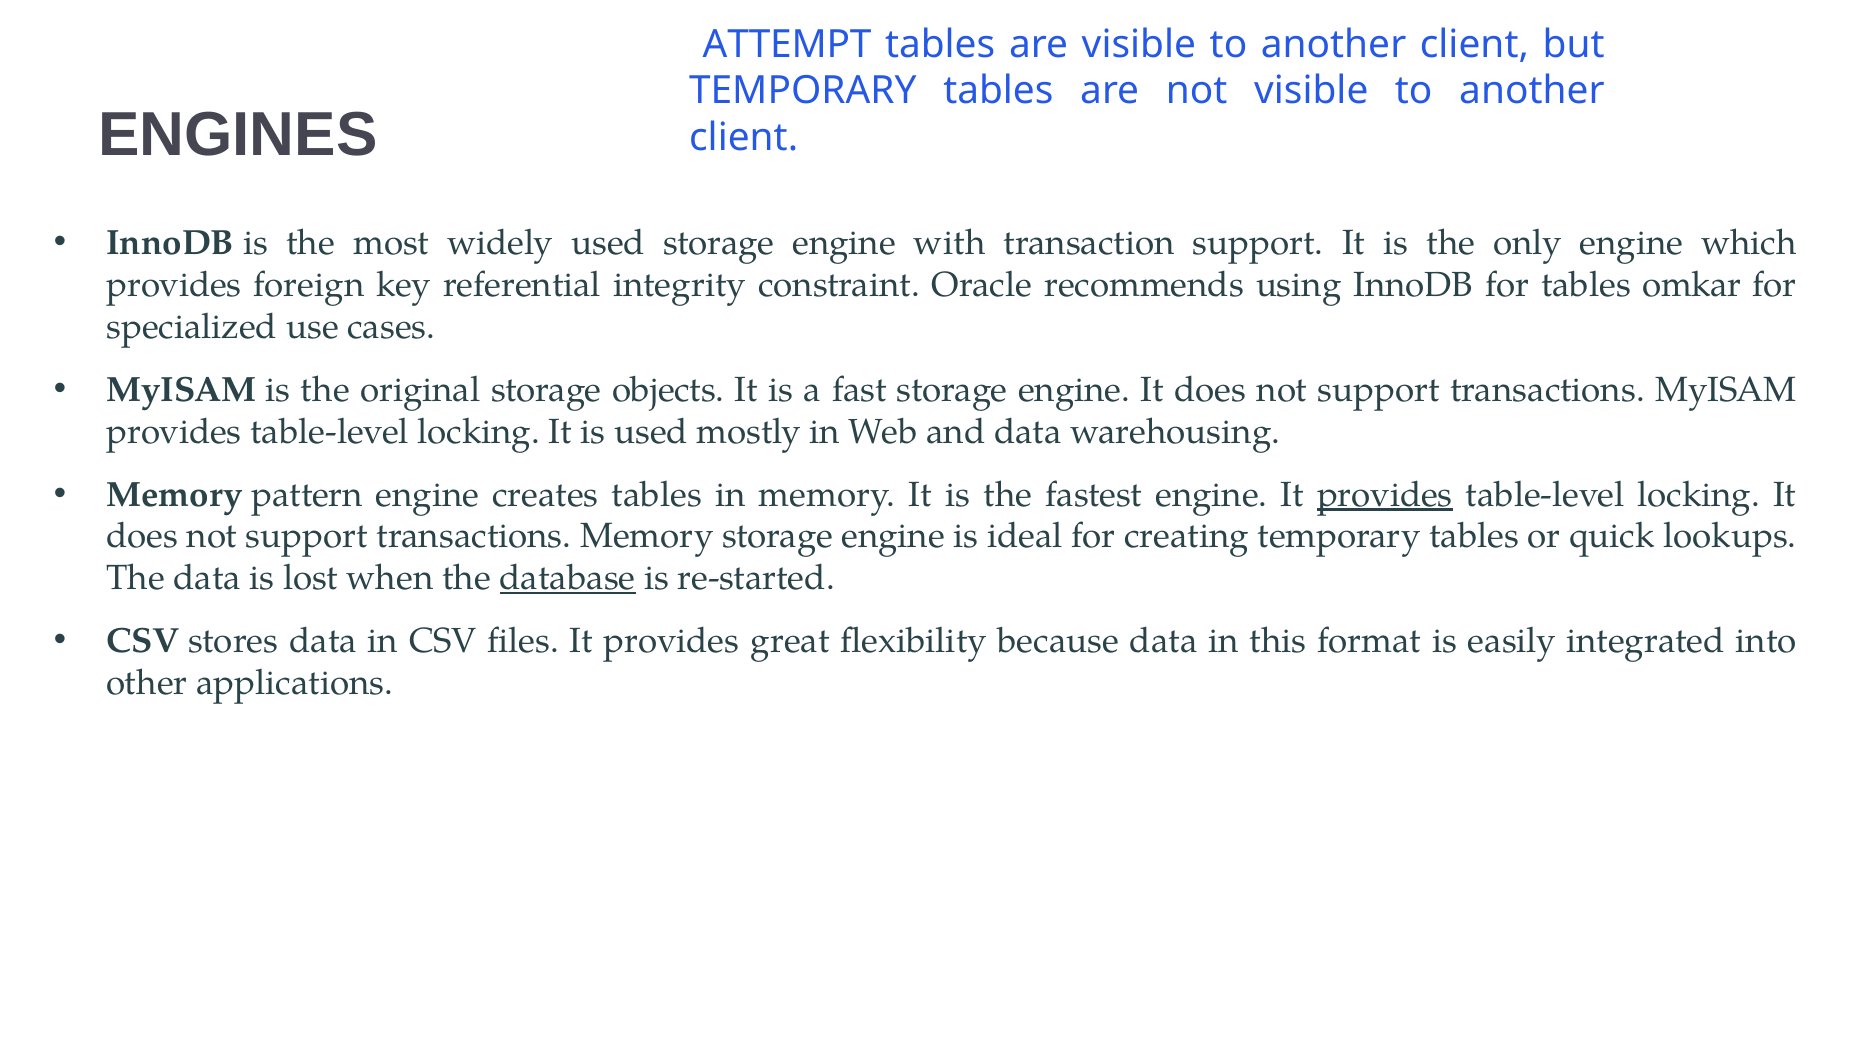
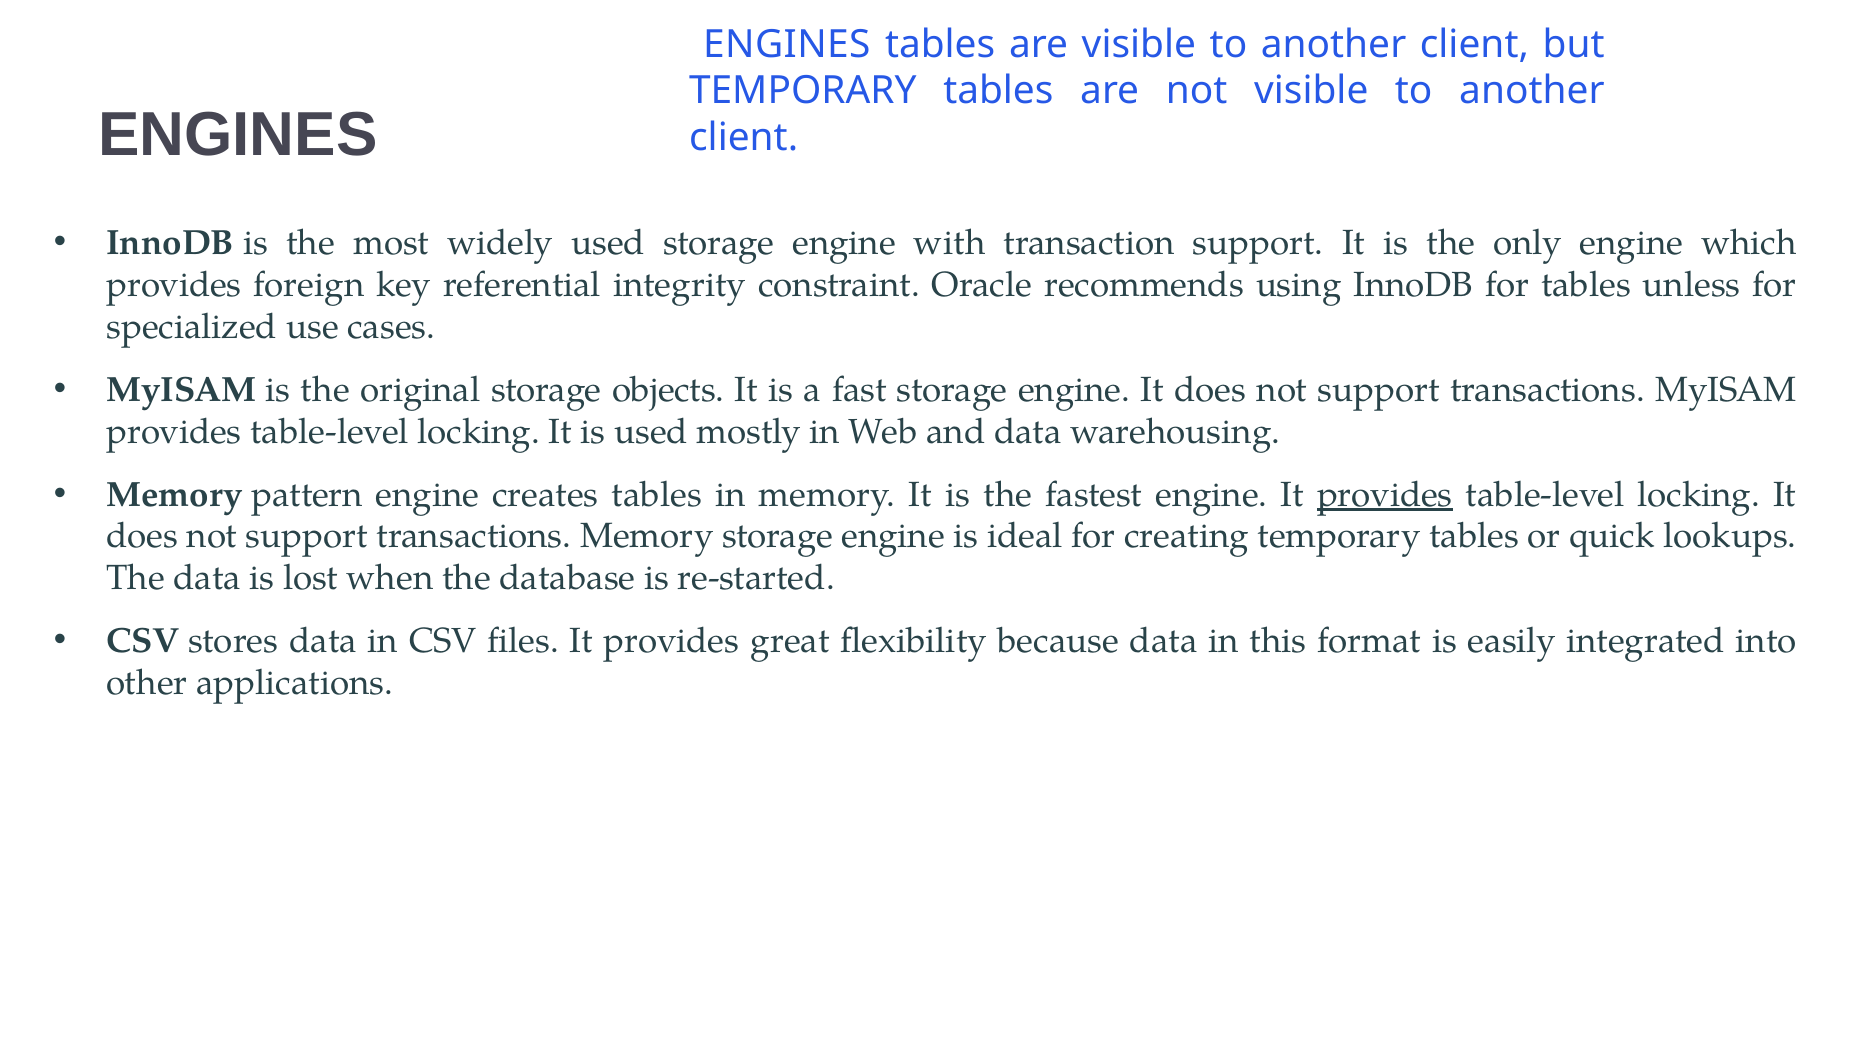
ATTEMPT at (787, 45): ATTEMPT -> ENGINES
omkar: omkar -> unless
database underline: present -> none
